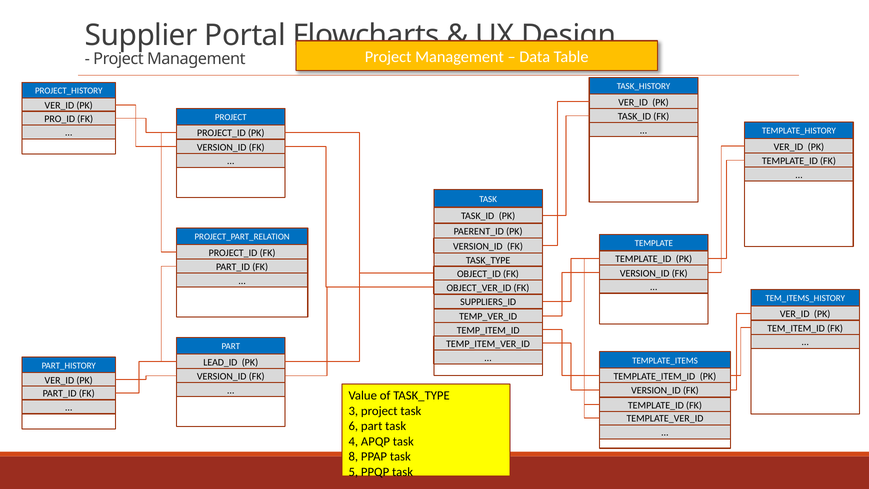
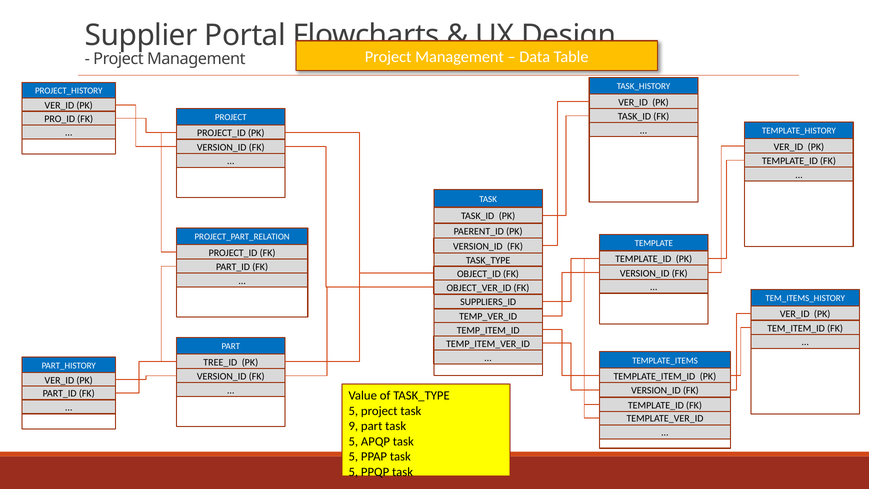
LEAD_ID: LEAD_ID -> TREE_ID
3 at (353, 411): 3 -> 5
6: 6 -> 9
4 at (353, 441): 4 -> 5
8 at (353, 456): 8 -> 5
